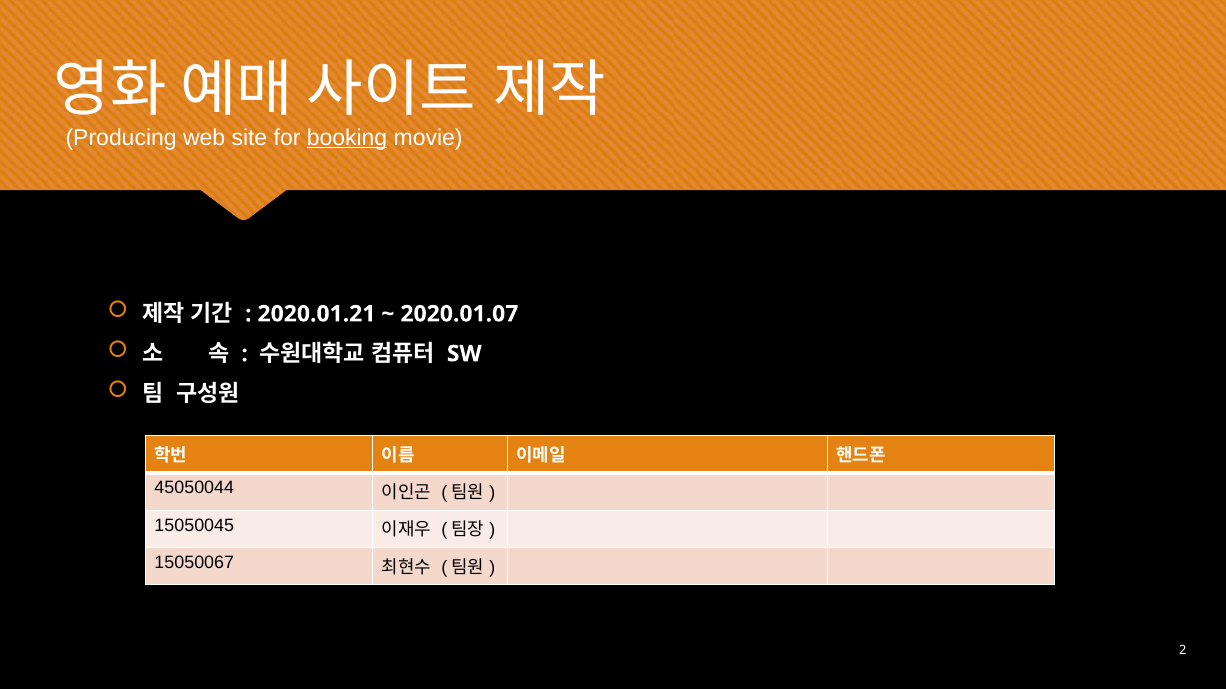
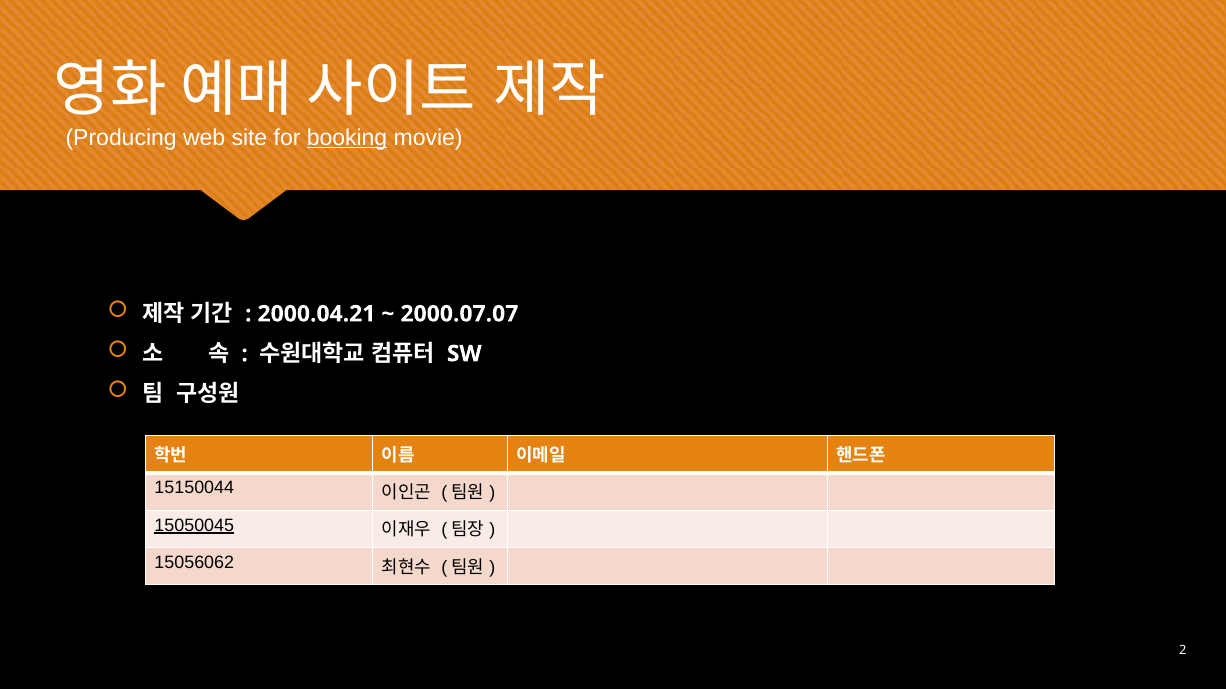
2020.01.21: 2020.01.21 -> 2000.04.21
2020.01.07: 2020.01.07 -> 2000.07.07
45050044: 45050044 -> 15150044
15050045 underline: none -> present
15050067: 15050067 -> 15056062
